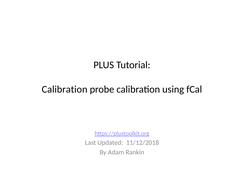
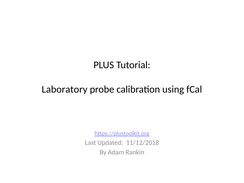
Calibration at (65, 89): Calibration -> Laboratory
